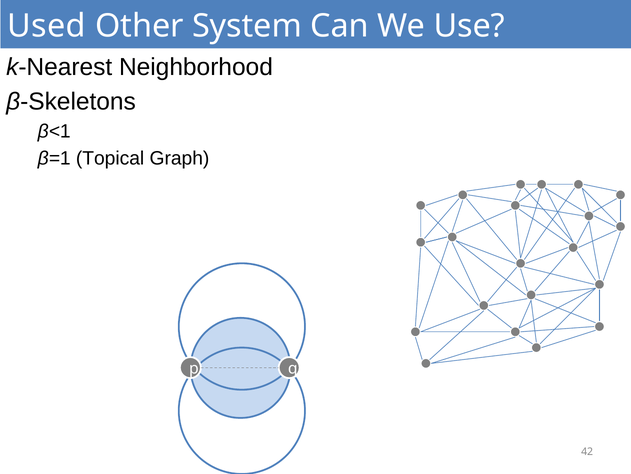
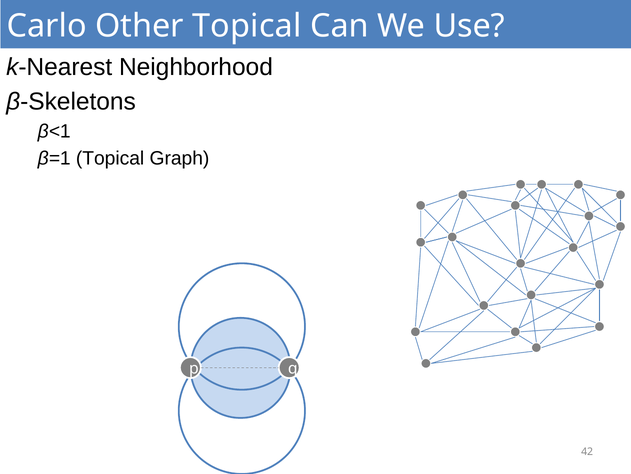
Used: Used -> Carlo
Other System: System -> Topical
